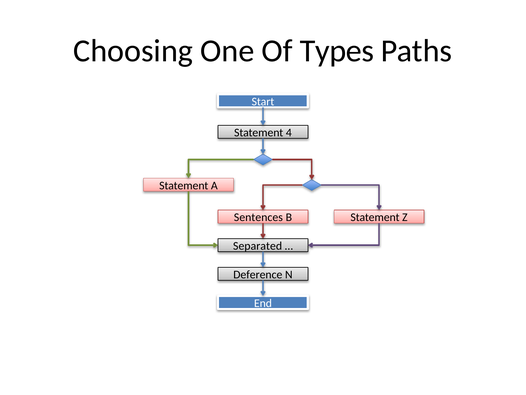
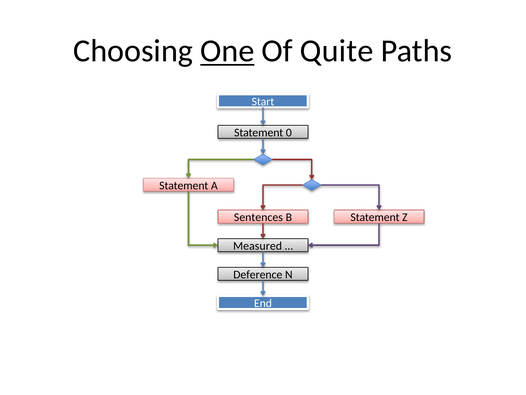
One underline: none -> present
Types: Types -> Quite
4: 4 -> 0
Separated: Separated -> Measured
